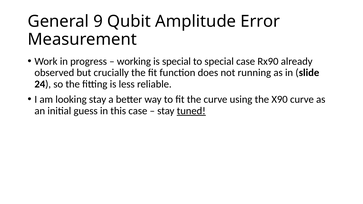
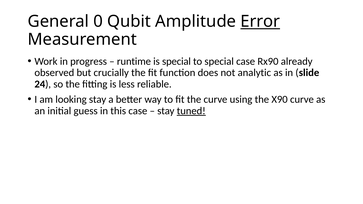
9: 9 -> 0
Error underline: none -> present
working: working -> runtime
running: running -> analytic
